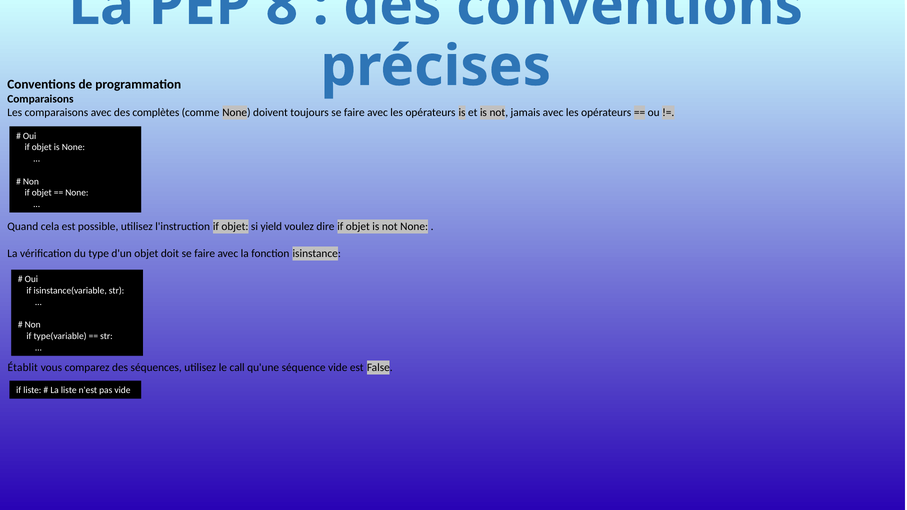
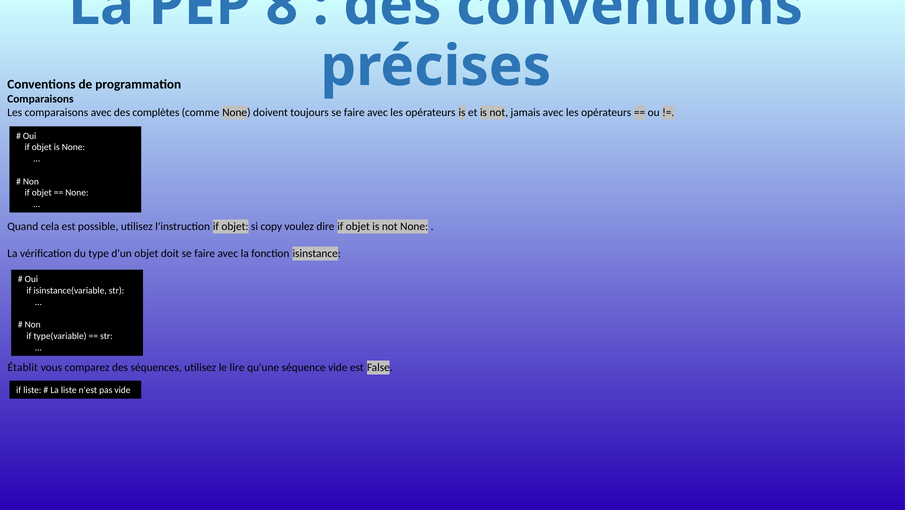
yield: yield -> copy
call: call -> lire
